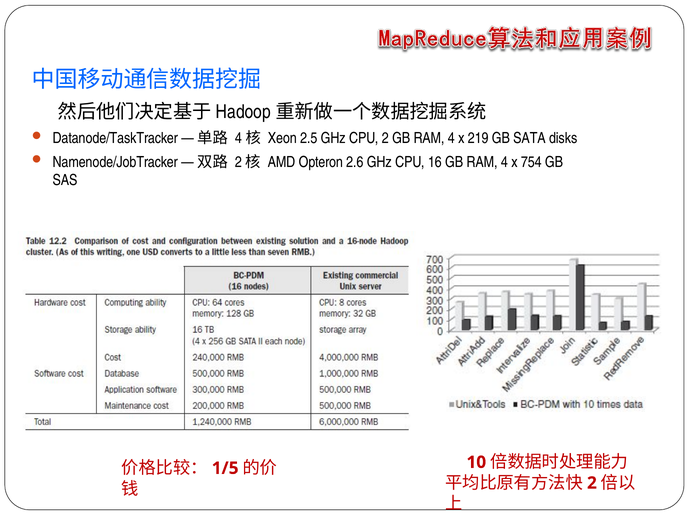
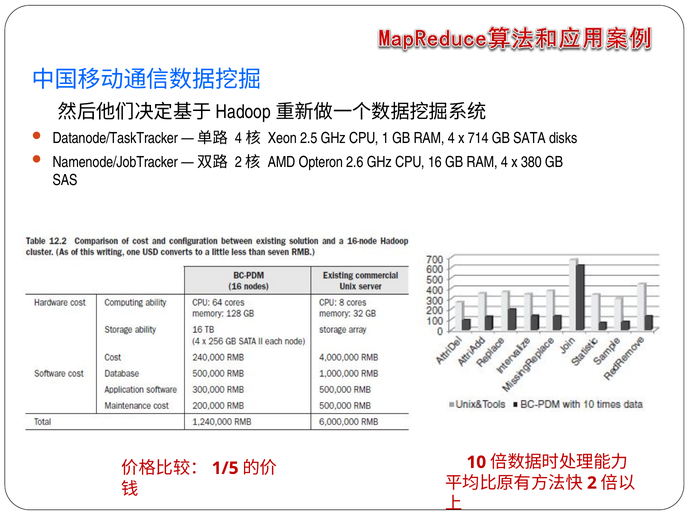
CPU 2: 2 -> 1
219: 219 -> 714
754: 754 -> 380
